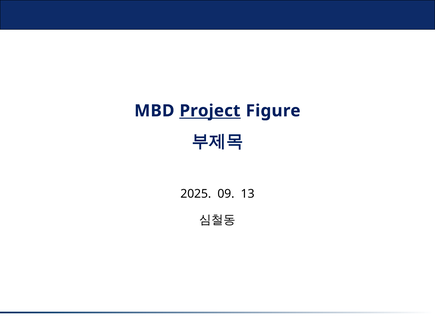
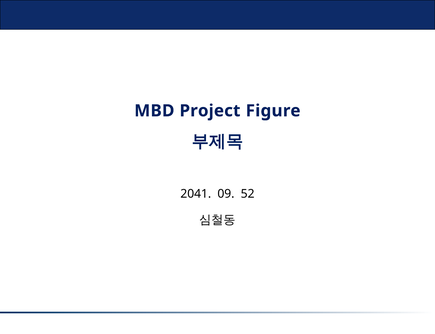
Project underline: present -> none
2025: 2025 -> 2041
13: 13 -> 52
